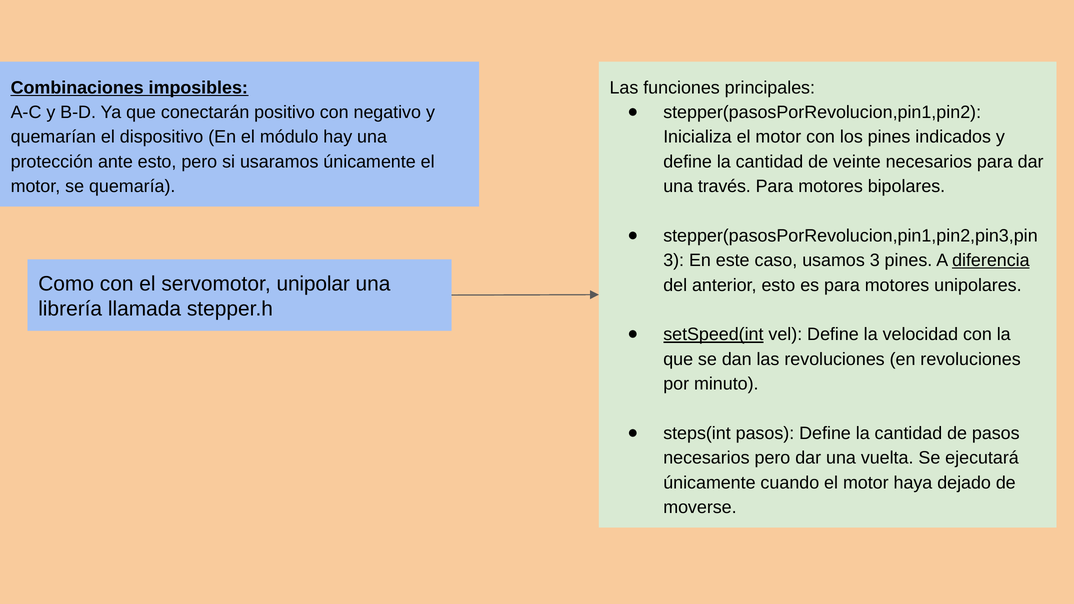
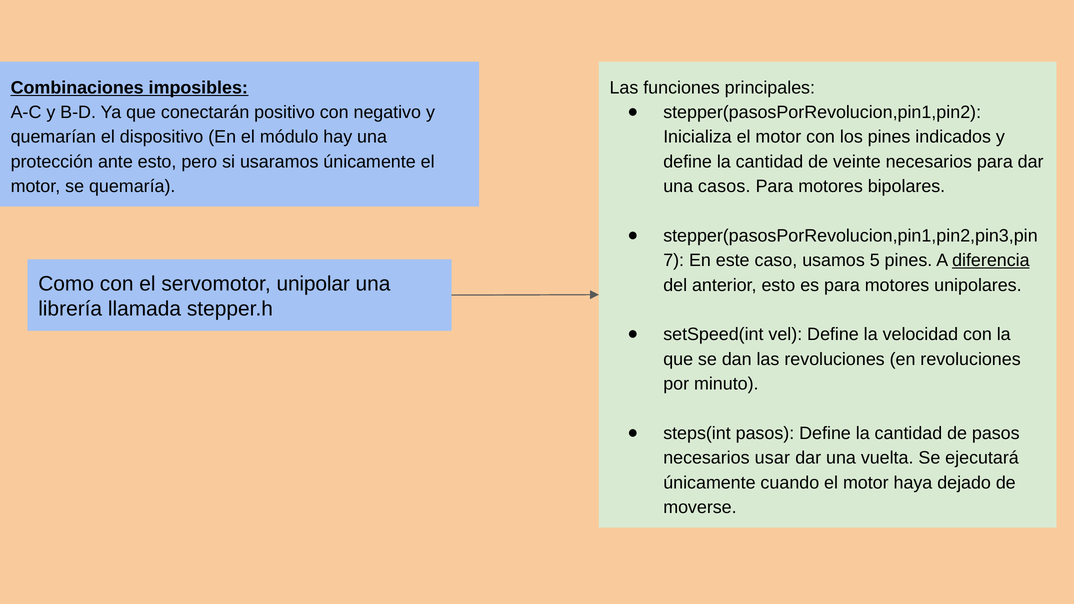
través: través -> casos
3 at (674, 261): 3 -> 7
usamos 3: 3 -> 5
setSpeed(int underline: present -> none
necesarios pero: pero -> usar
